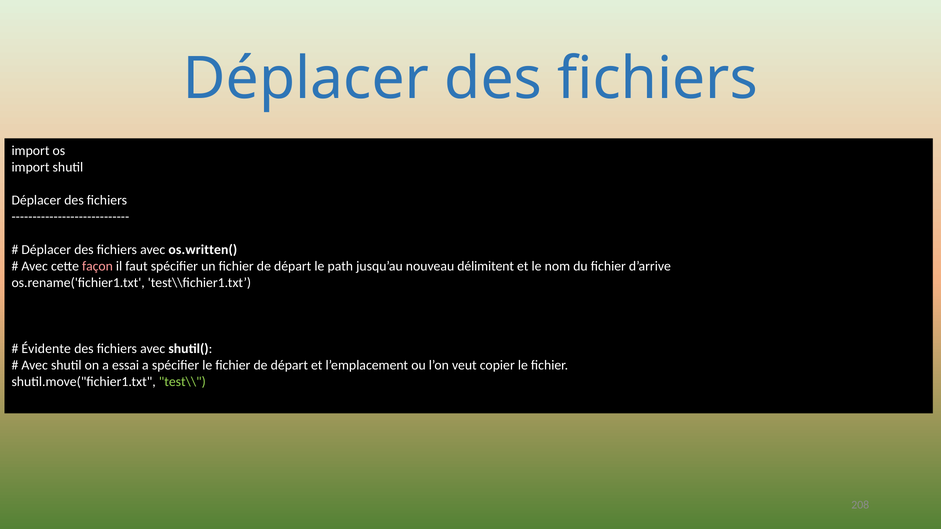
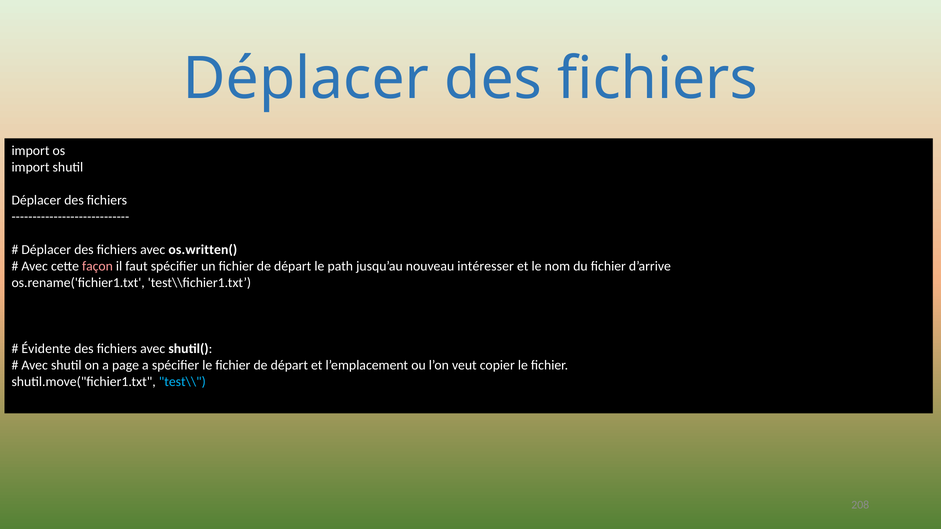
délimitent: délimitent -> intéresser
essai: essai -> page
test\\ colour: light green -> light blue
